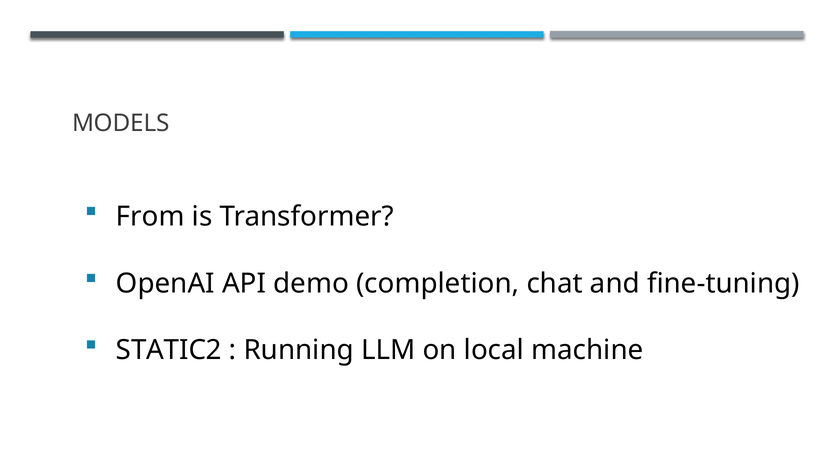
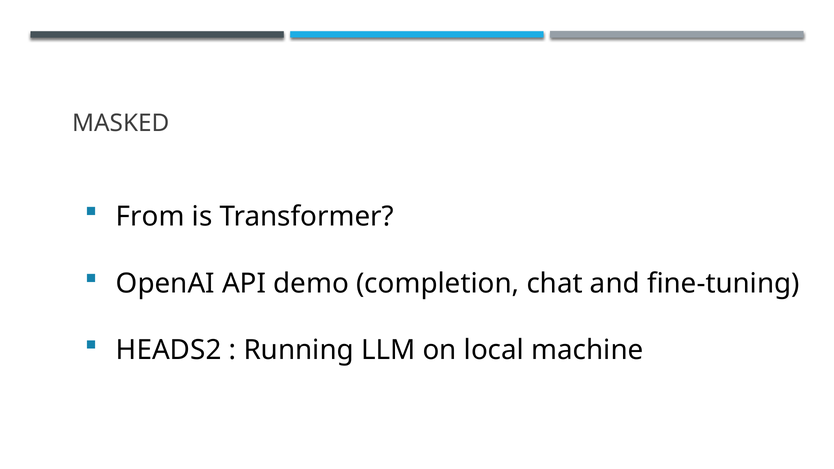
MODELS: MODELS -> MASKED
STATIC2: STATIC2 -> HEADS2
